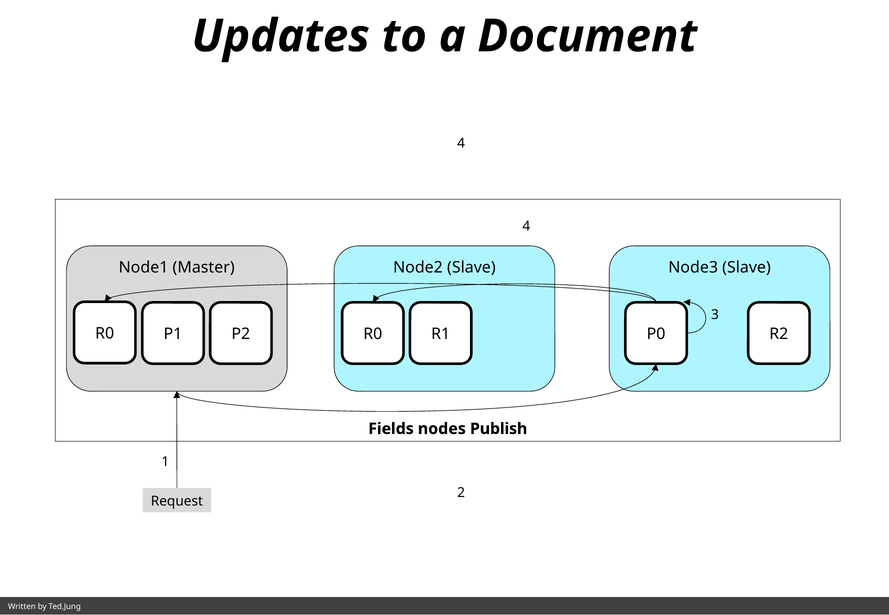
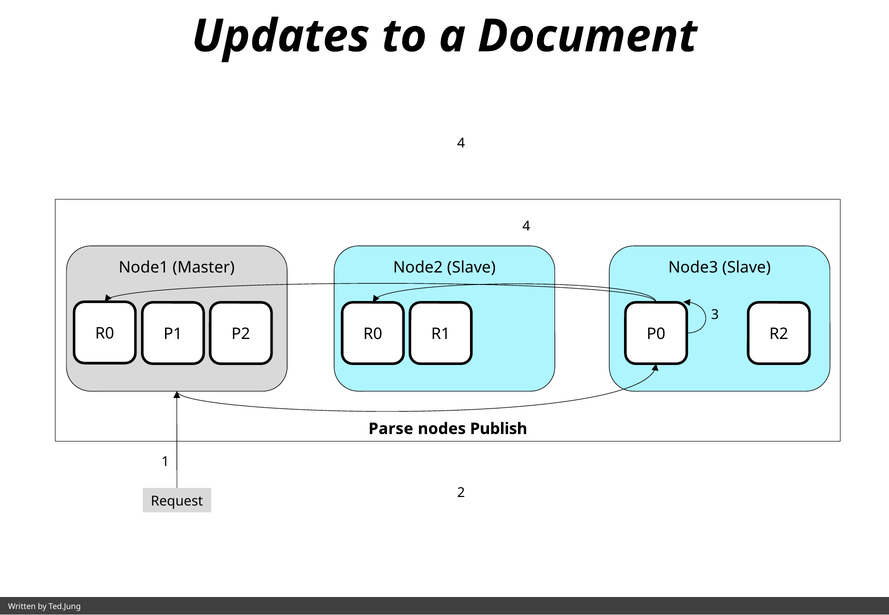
Fields: Fields -> Parse
